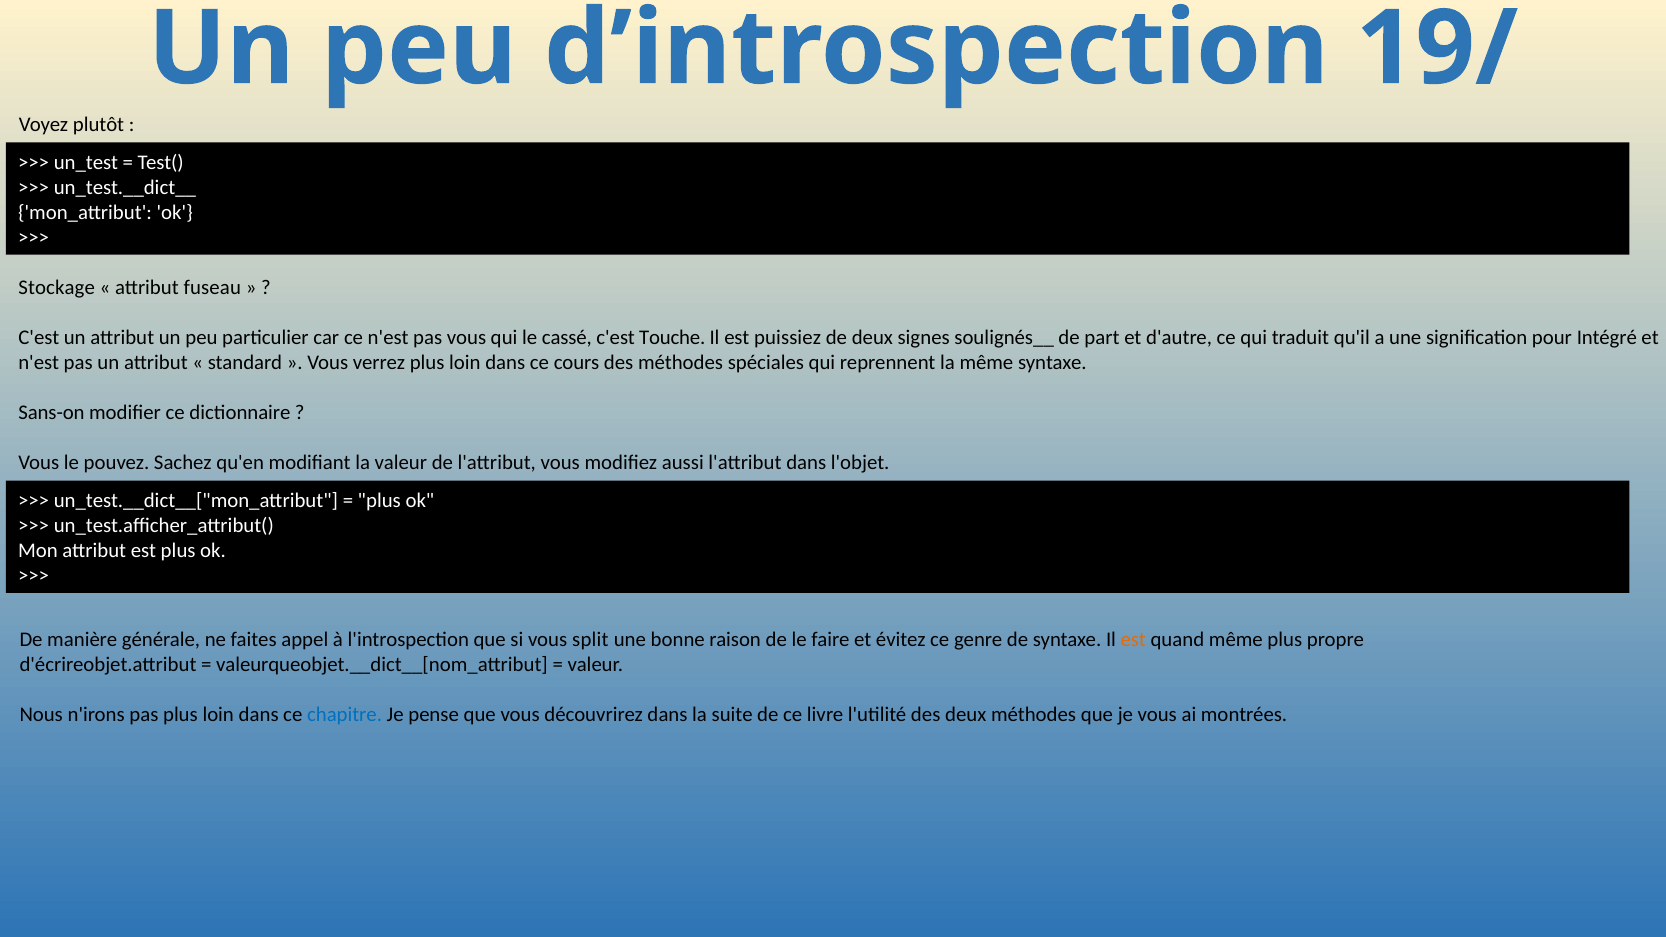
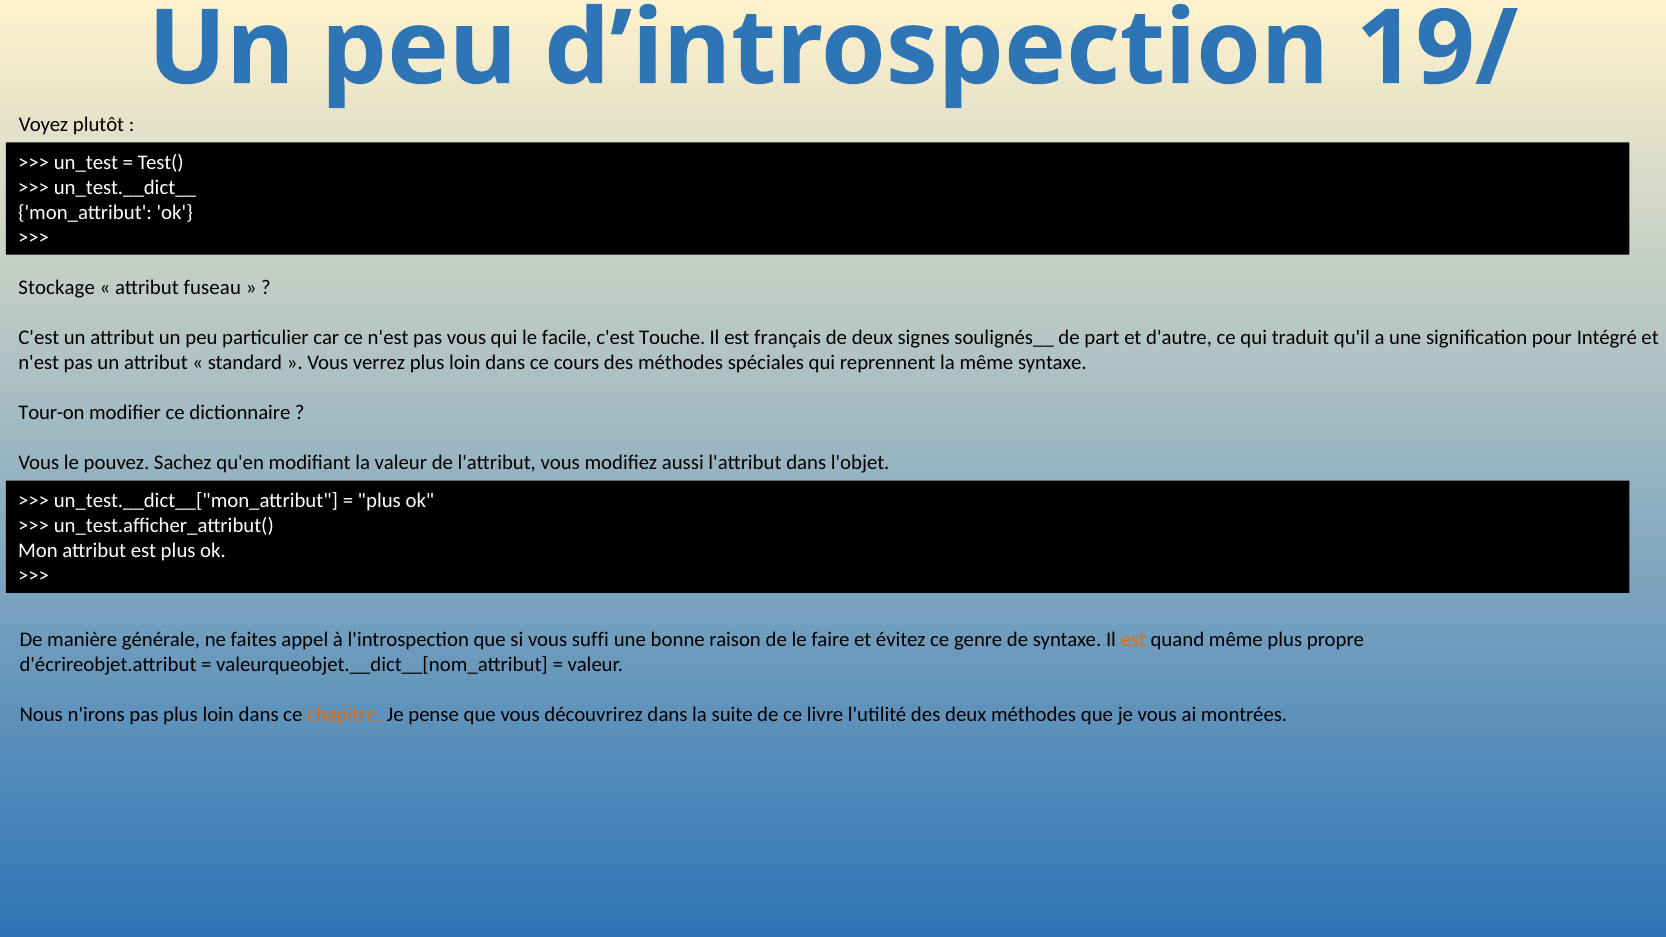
cassé: cassé -> facile
puissiez: puissiez -> français
Sans-on: Sans-on -> Tour-on
split: split -> suffi
chapitre colour: blue -> orange
